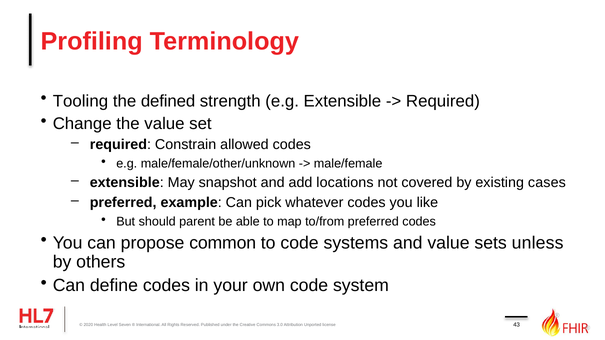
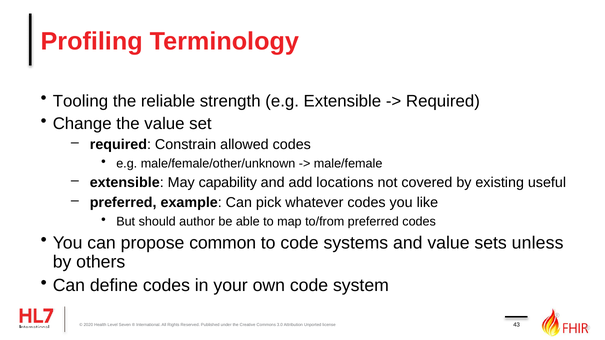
defined: defined -> reliable
snapshot: snapshot -> capability
cases: cases -> useful
parent: parent -> author
